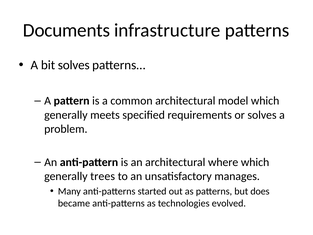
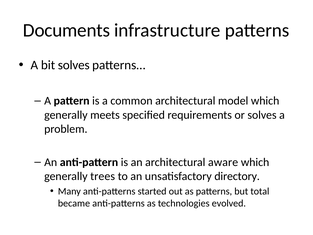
where: where -> aware
manages: manages -> directory
does: does -> total
